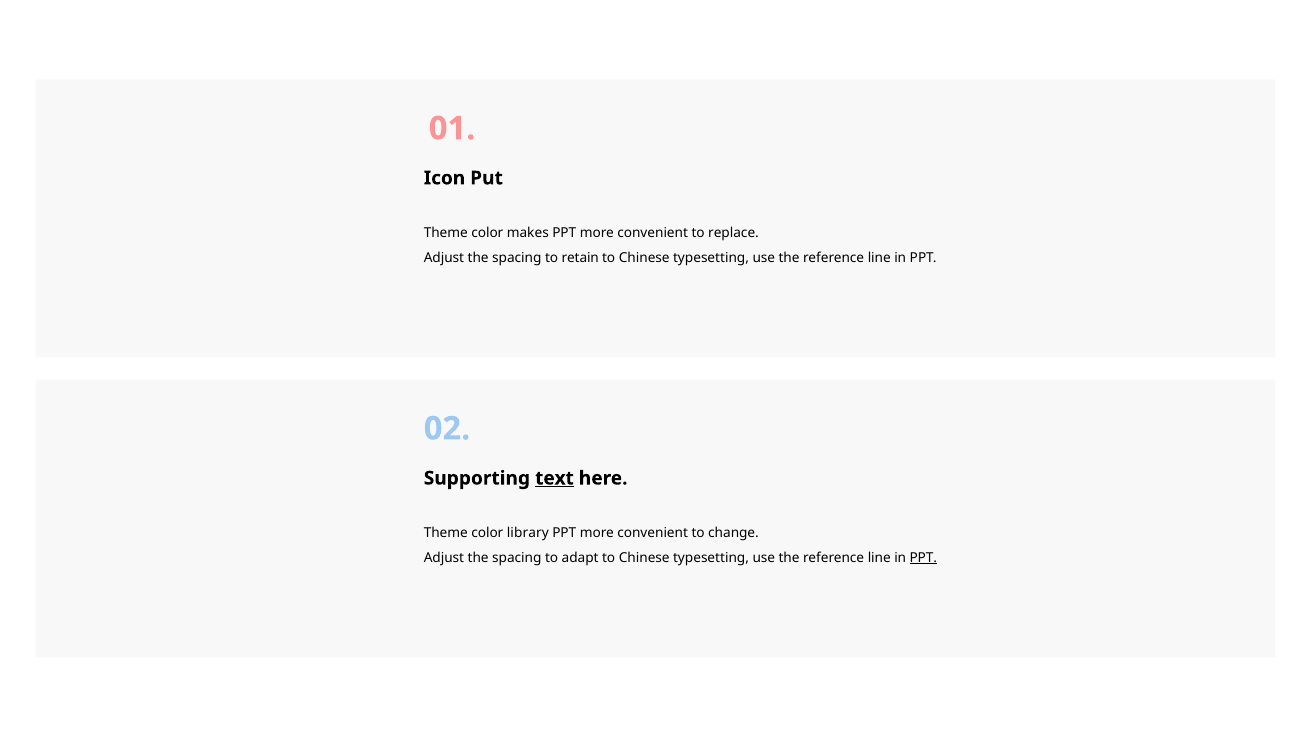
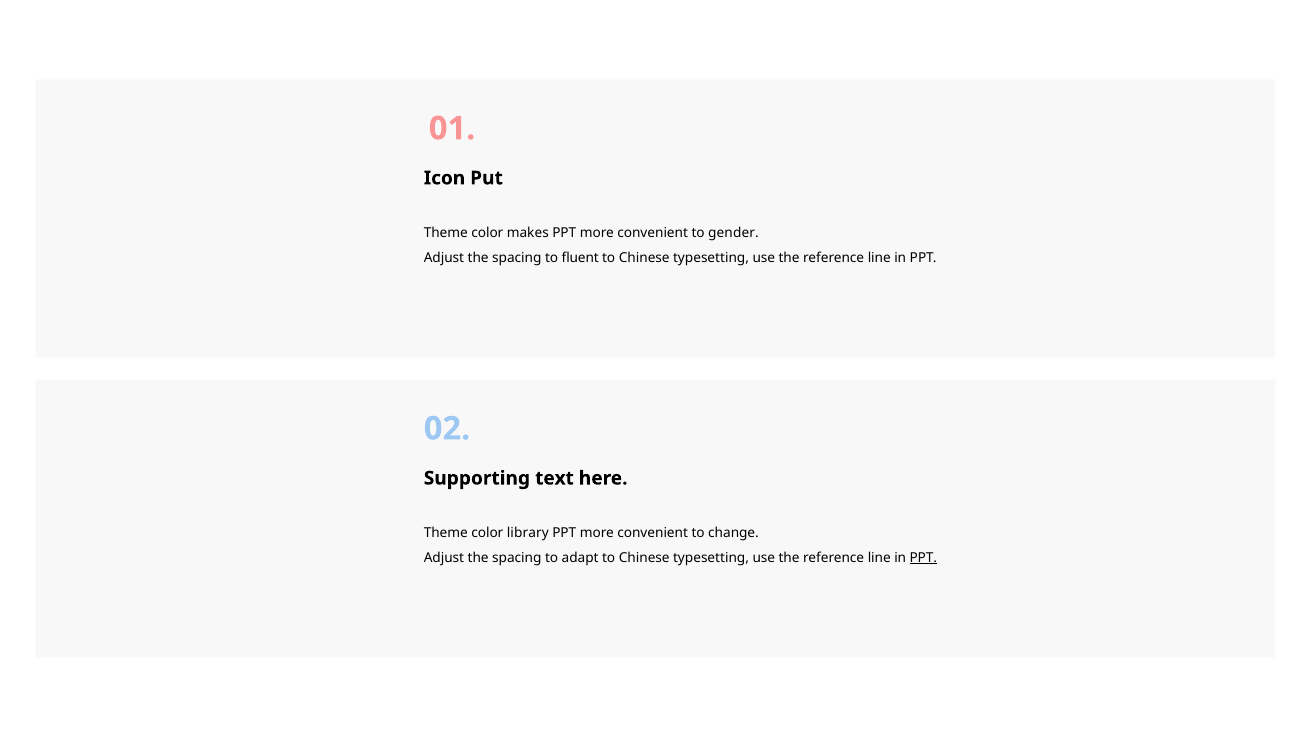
replace: replace -> gender
retain: retain -> fluent
text underline: present -> none
